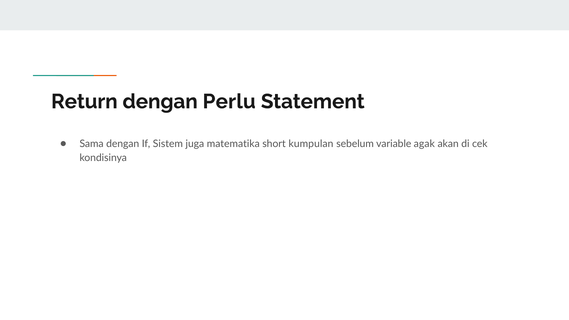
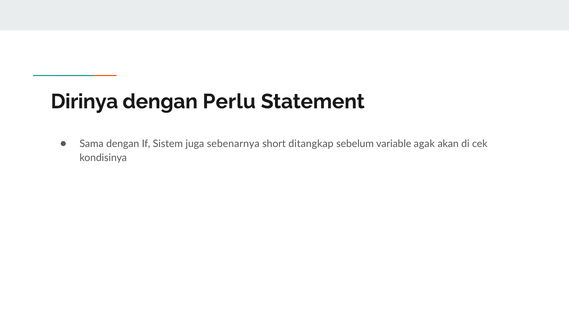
Return: Return -> Dirinya
matematika: matematika -> sebenarnya
kumpulan: kumpulan -> ditangkap
